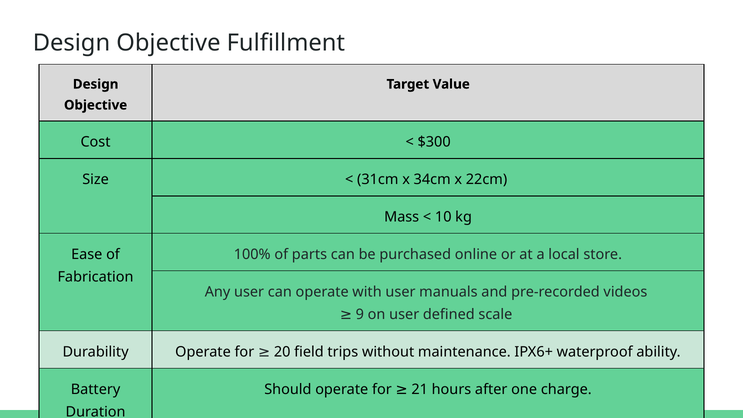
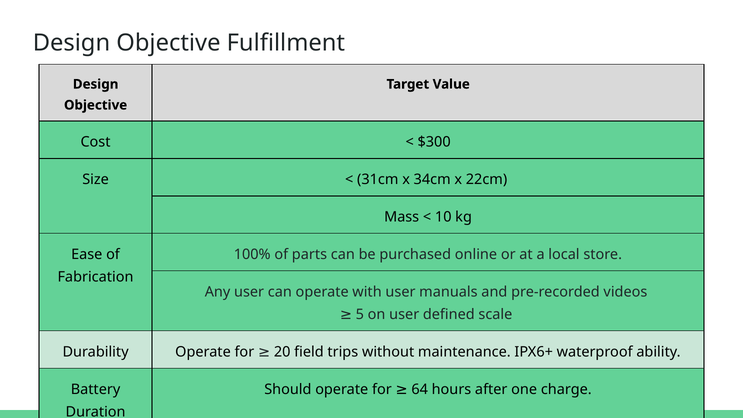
9: 9 -> 5
21: 21 -> 64
